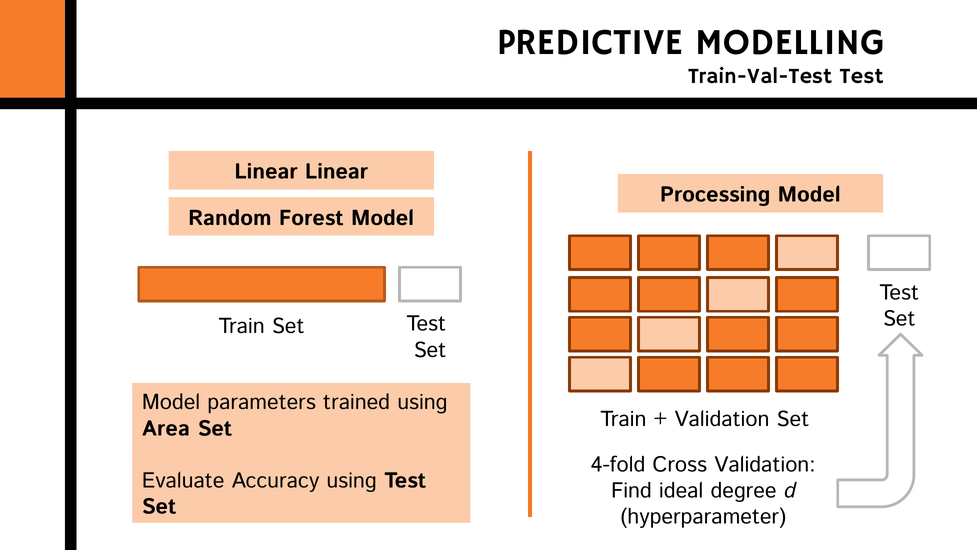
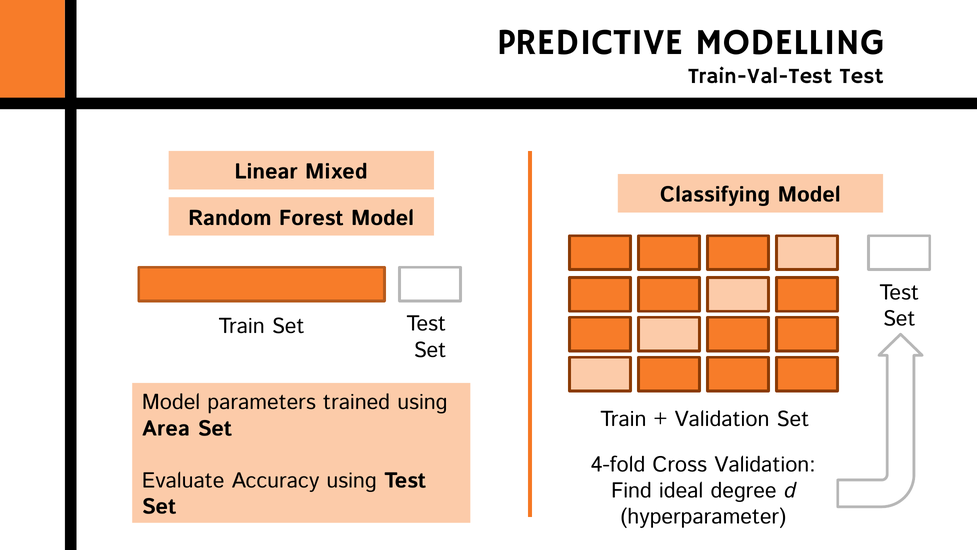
Linear Linear: Linear -> Mixed
Processing: Processing -> Classifying
